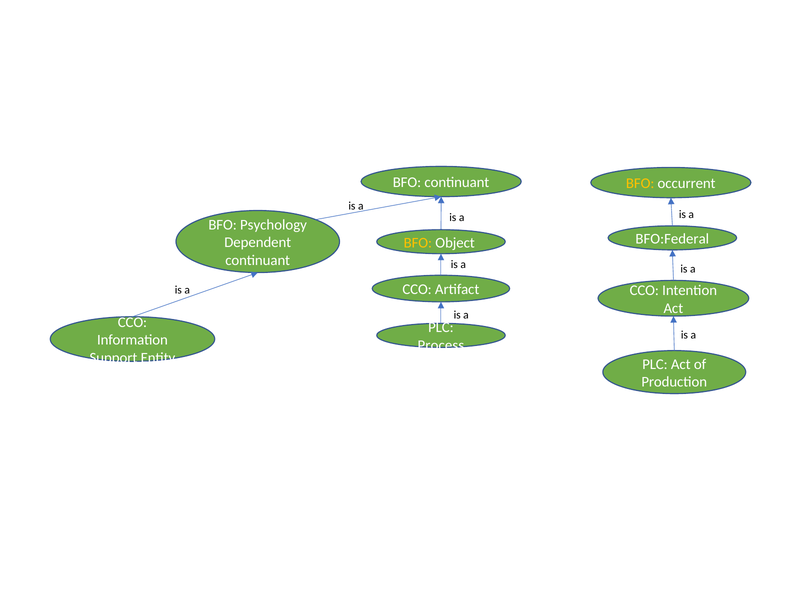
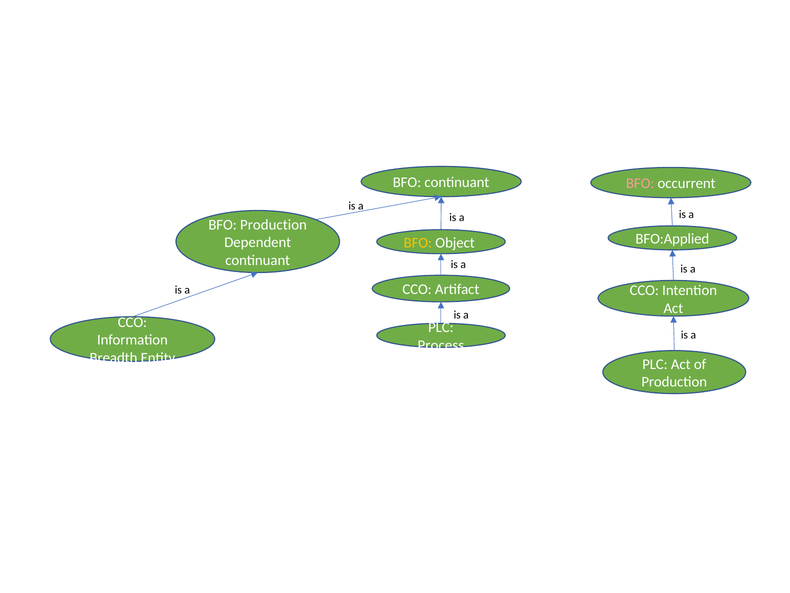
BFO at (640, 183) colour: yellow -> pink
BFO Psychology: Psychology -> Production
BFO:Federal: BFO:Federal -> BFO:Applied
Support: Support -> Breadth
